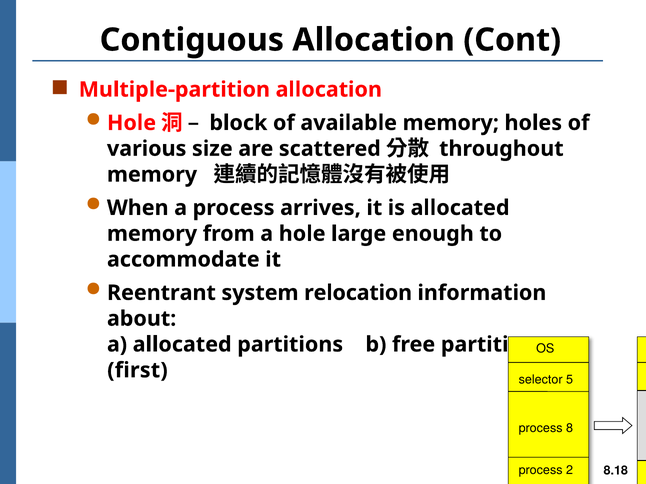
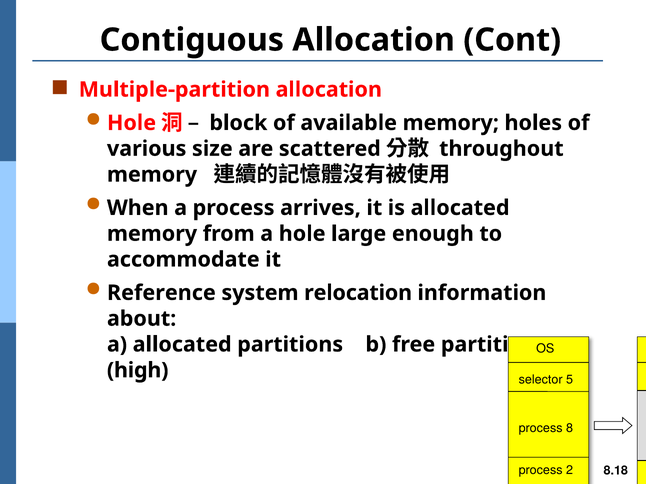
Reentrant: Reentrant -> Reference
first: first -> high
